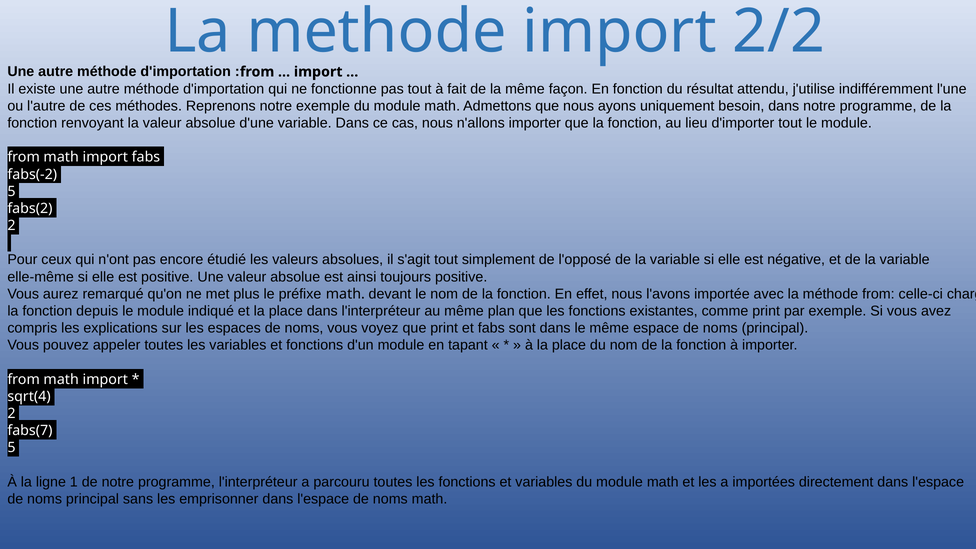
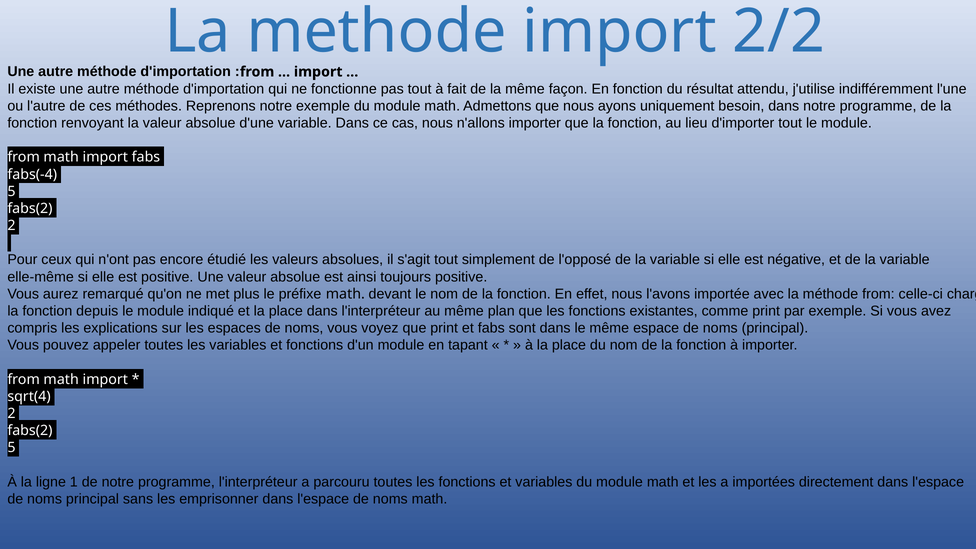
fabs(-2: fabs(-2 -> fabs(-4
fabs(7 at (30, 431): fabs(7 -> fabs(2
